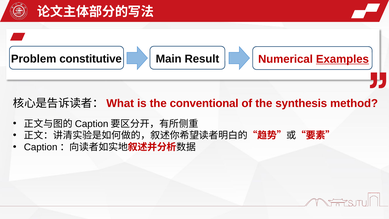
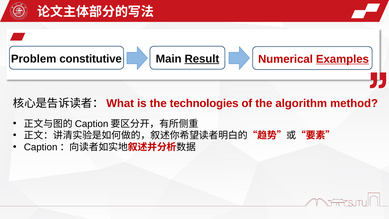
Result underline: none -> present
conventional: conventional -> technologies
synthesis: synthesis -> algorithm
